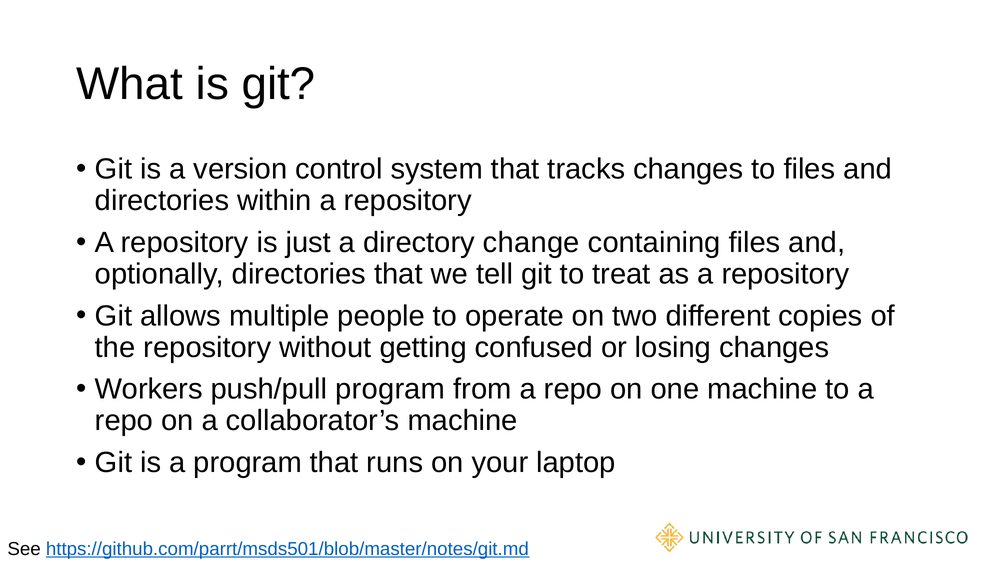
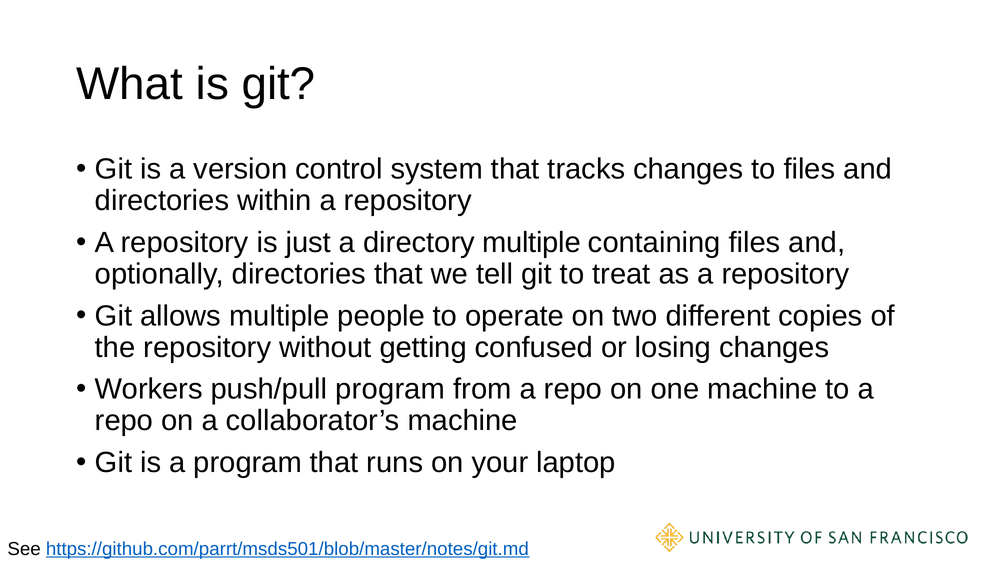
directory change: change -> multiple
